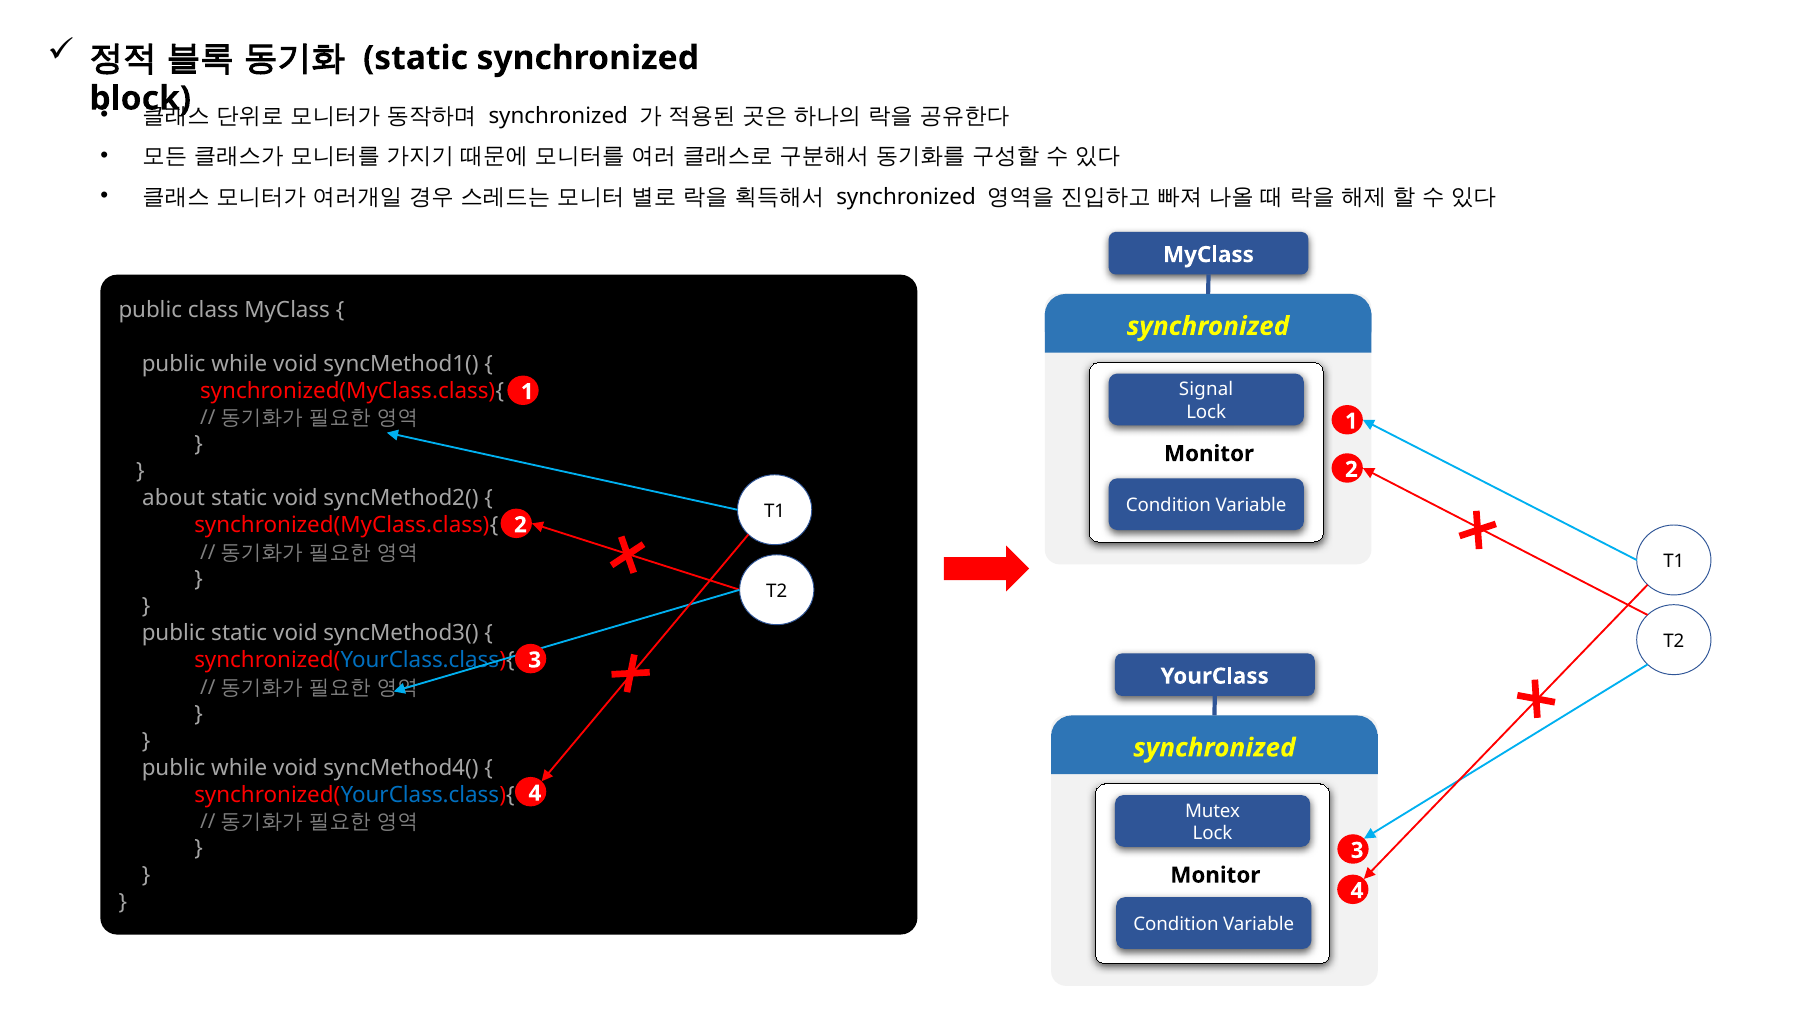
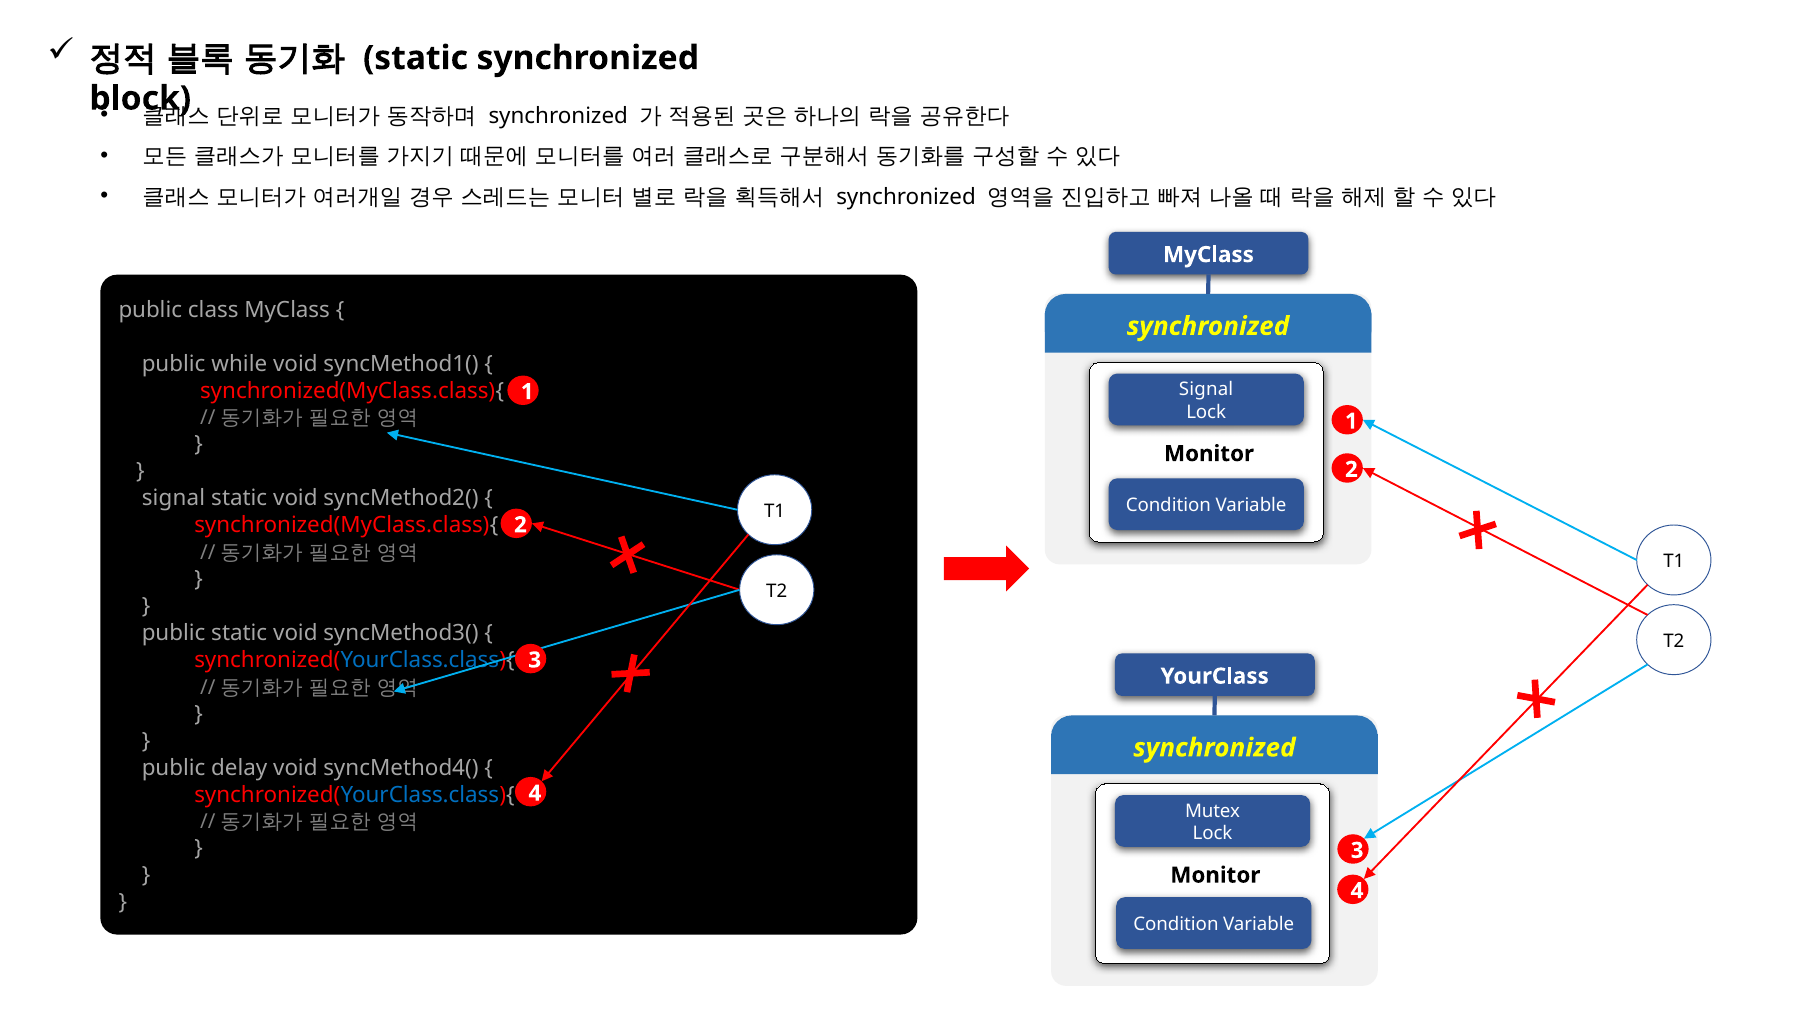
about at (174, 498): about -> signal
while at (239, 767): while -> delay
